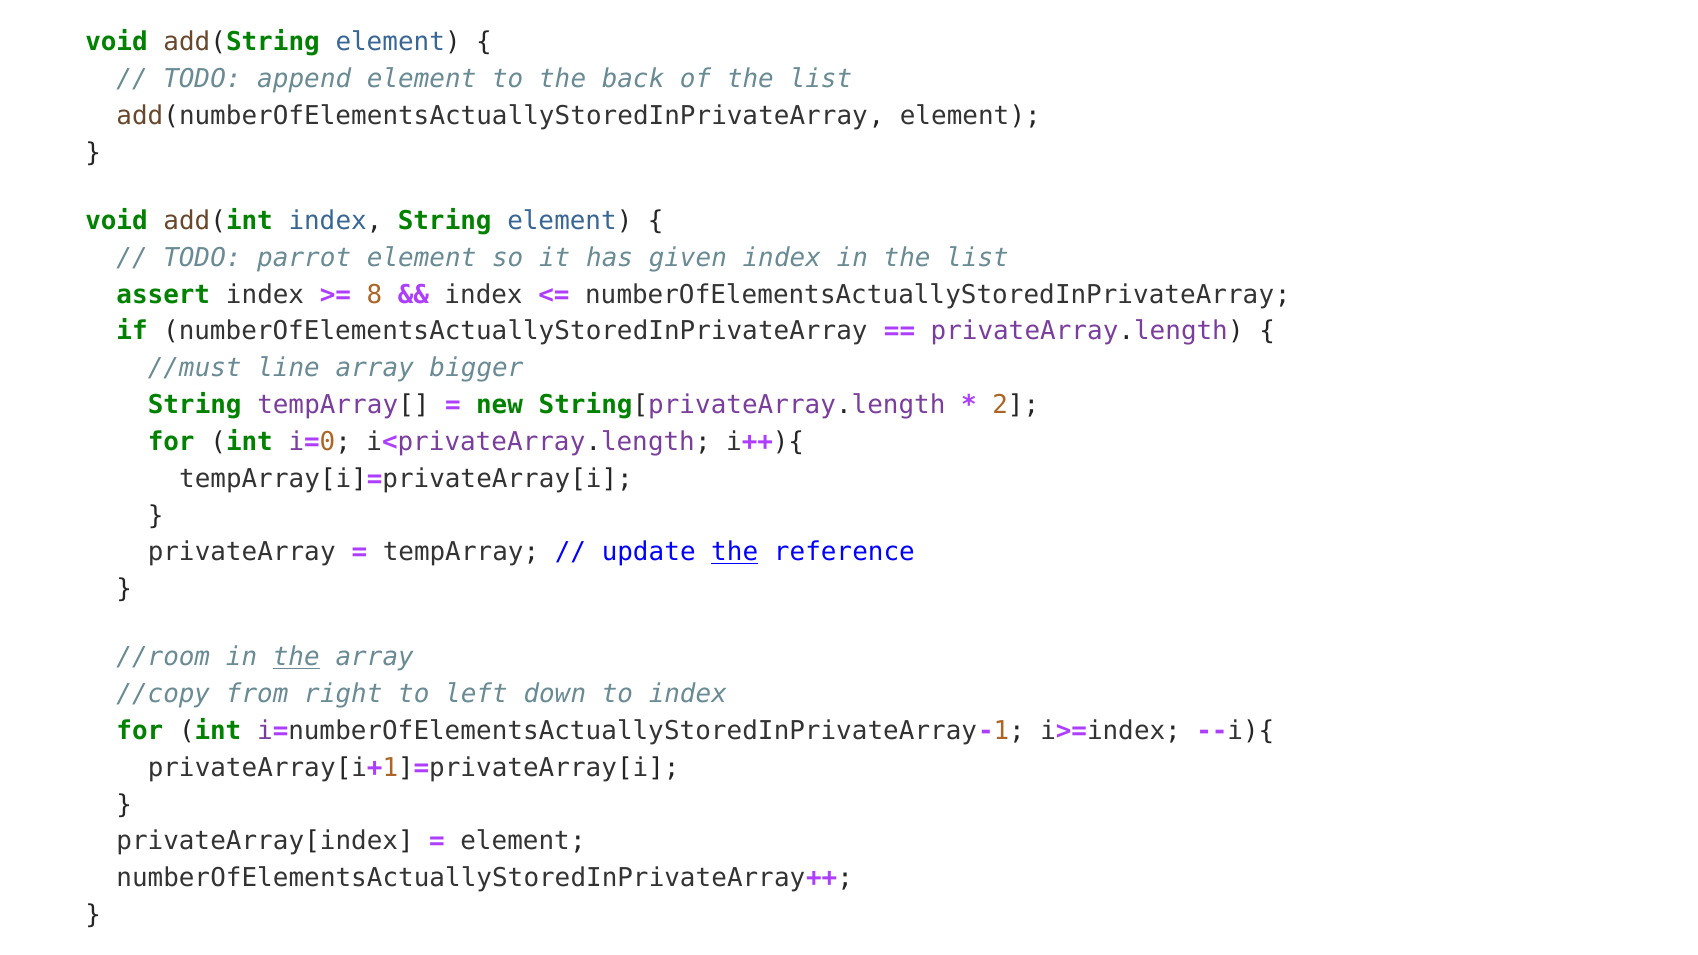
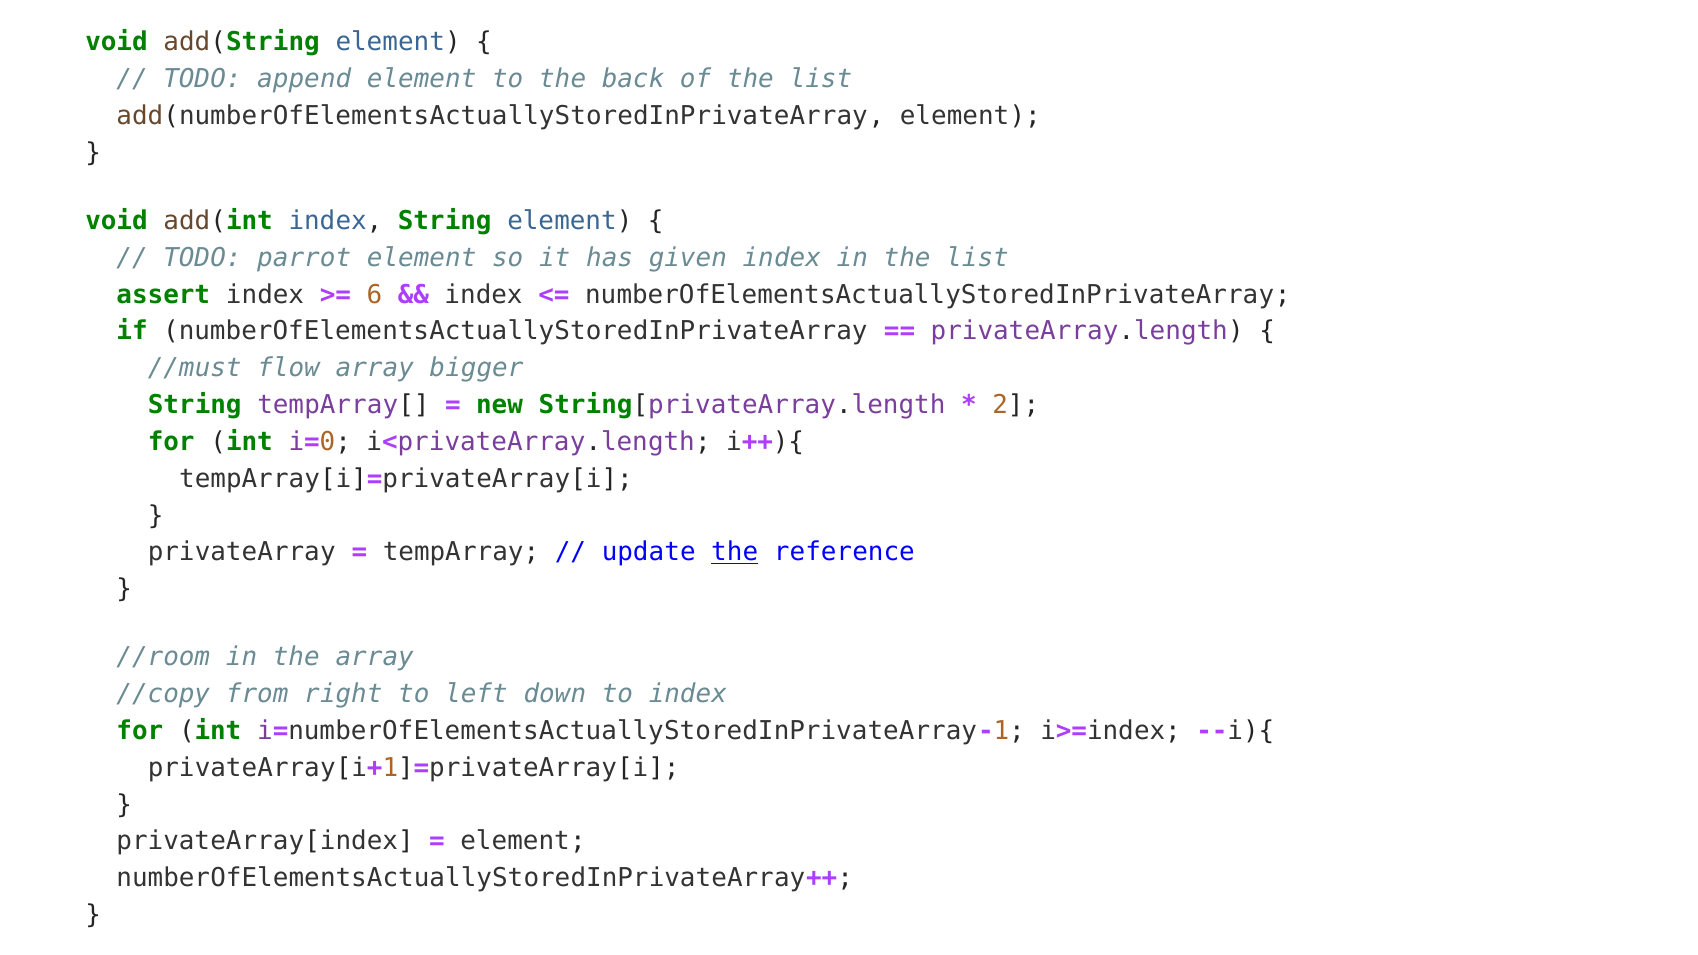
8: 8 -> 6
line: line -> flow
the at (296, 657) underline: present -> none
